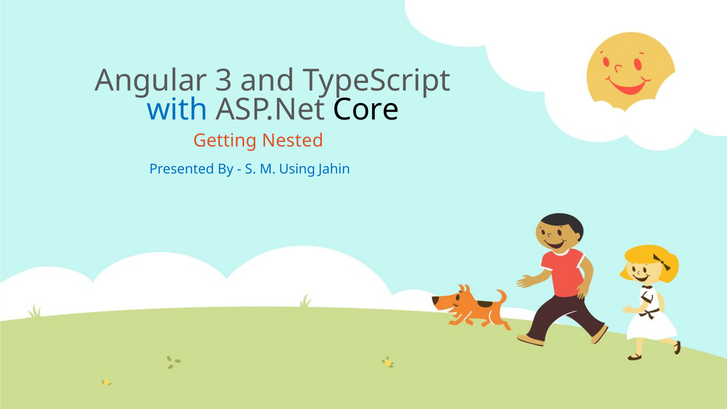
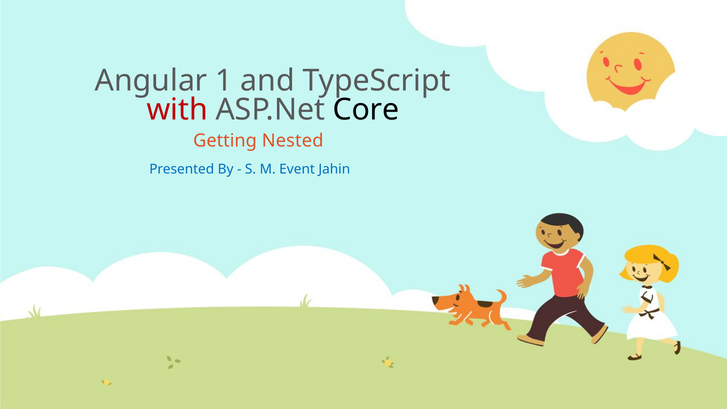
3: 3 -> 1
with colour: blue -> red
Using: Using -> Event
